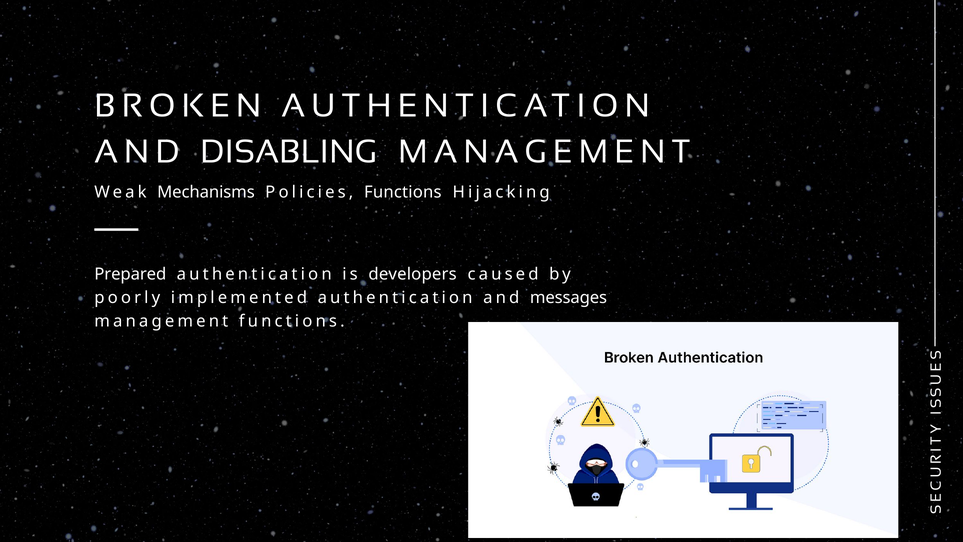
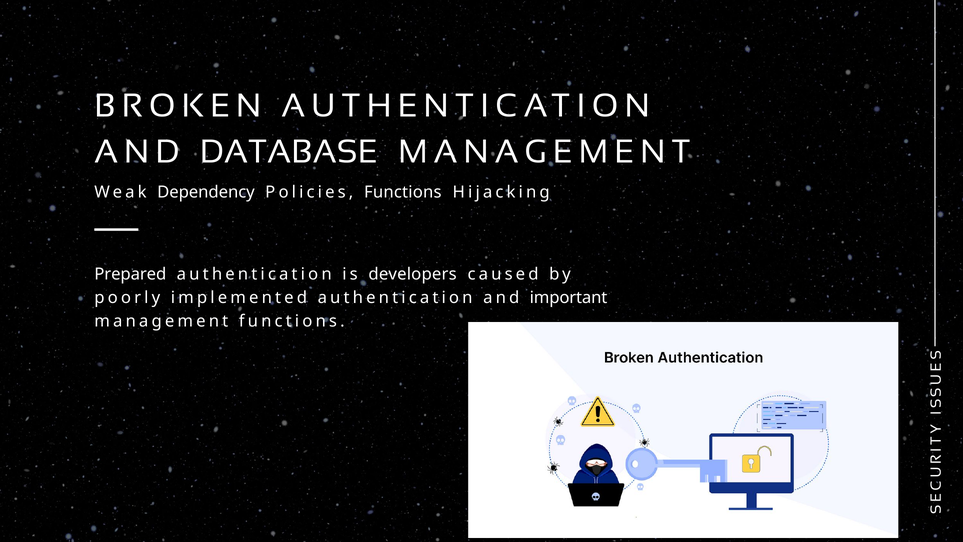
DISABLING: DISABLING -> DATABASE
Mechanisms: Mechanisms -> Dependency
messages: messages -> important
